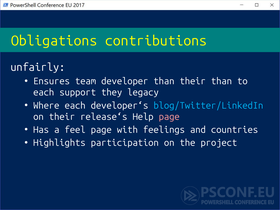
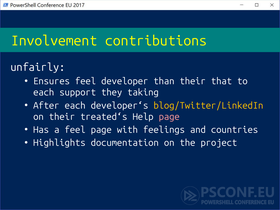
Obligations: Obligations -> Involvement
Ensures team: team -> feel
their than: than -> that
legacy: legacy -> taking
Where: Where -> After
blog/Twitter/LinkedIn colour: light blue -> yellow
release‘s: release‘s -> treated‘s
participation: participation -> documentation
